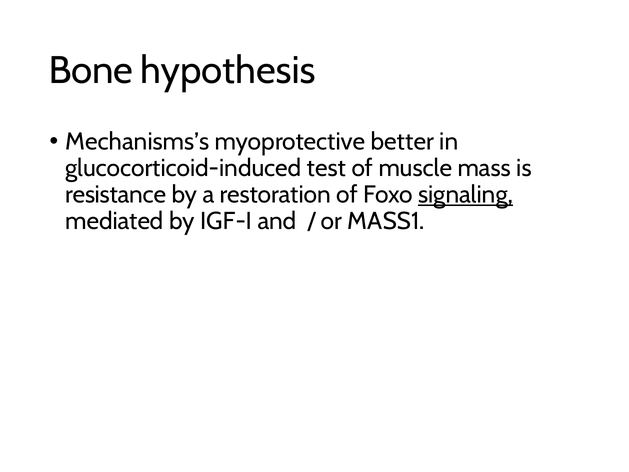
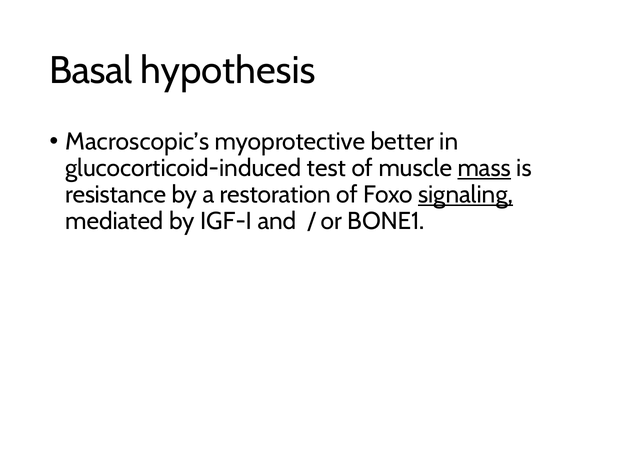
Bone: Bone -> Basal
Mechanisms’s: Mechanisms’s -> Macroscopic’s
mass underline: none -> present
MASS1: MASS1 -> BONE1
